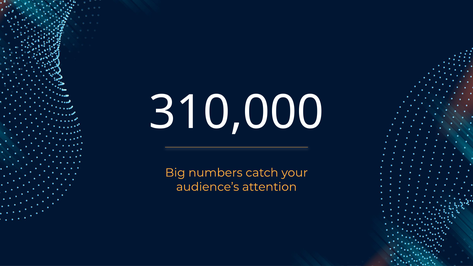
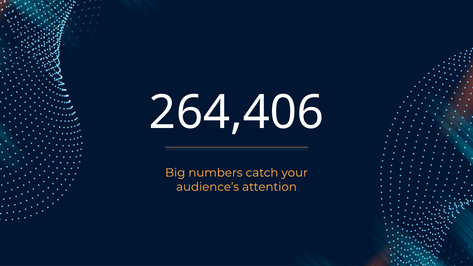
310,000: 310,000 -> 264,406
